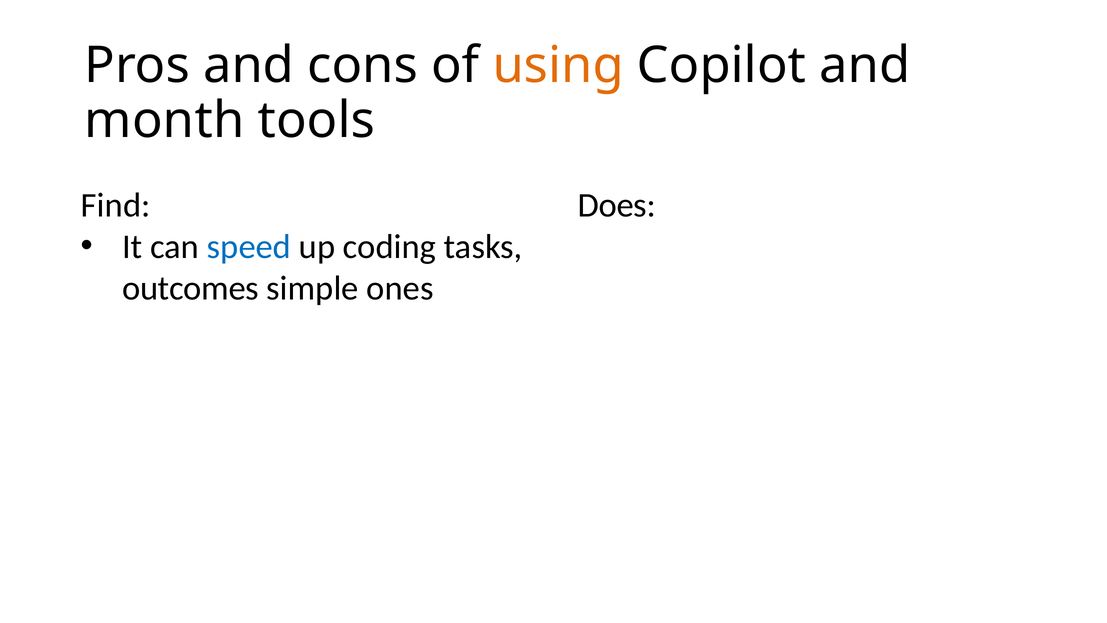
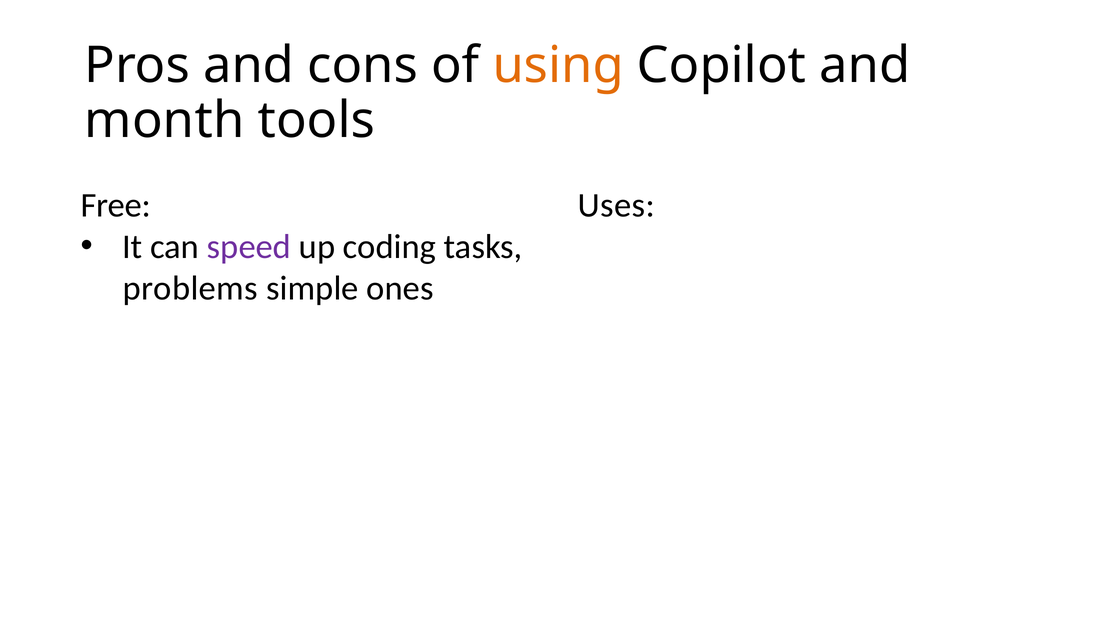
Find at (116, 205): Find -> Free
Does: Does -> Uses
speed colour: blue -> purple
outcomes at (191, 288): outcomes -> problems
